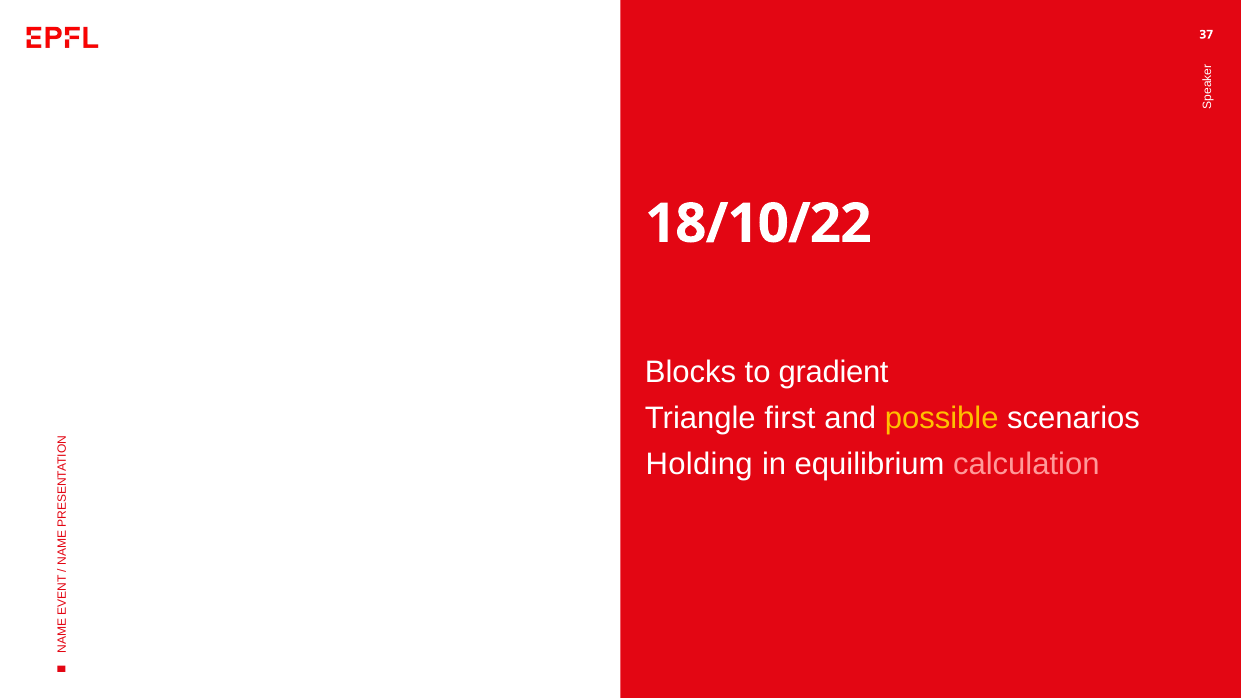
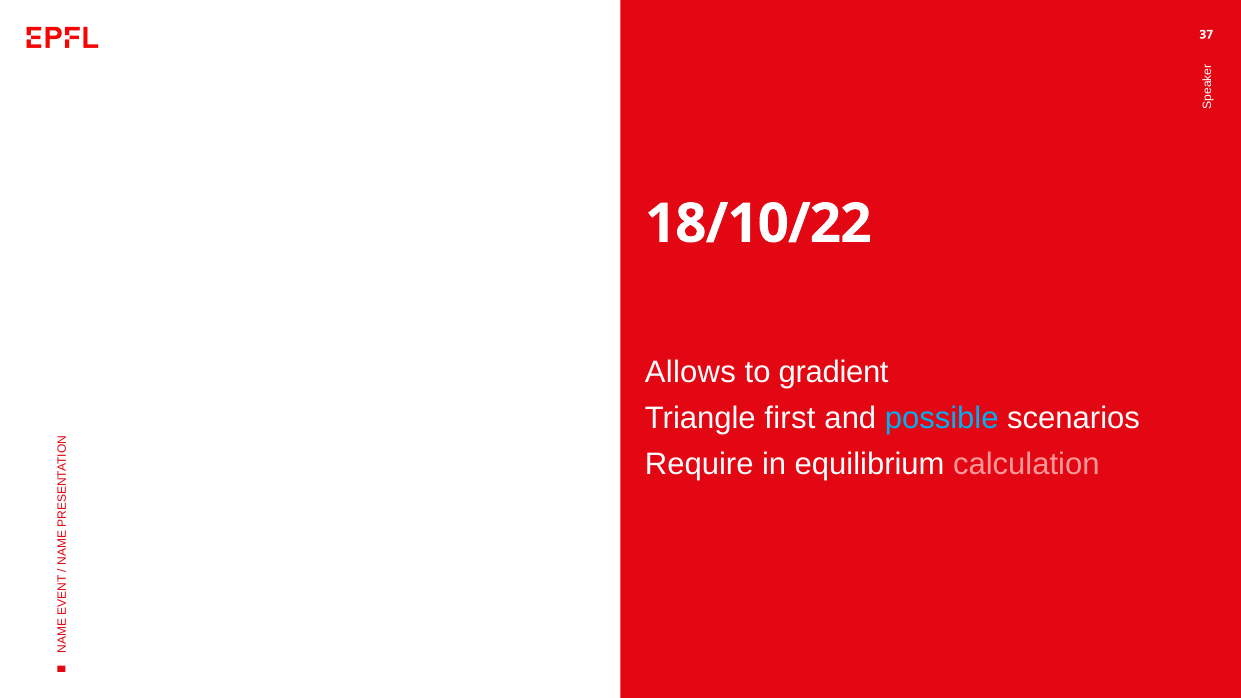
Blocks: Blocks -> Allows
possible colour: yellow -> light blue
Holding: Holding -> Require
